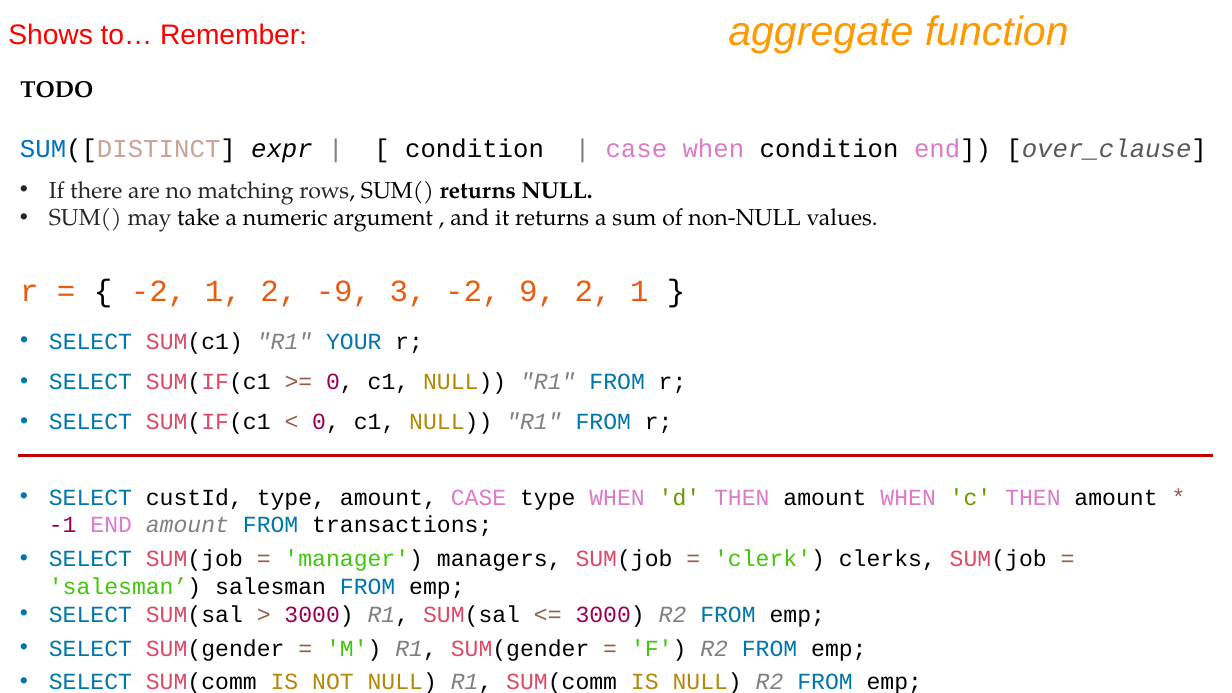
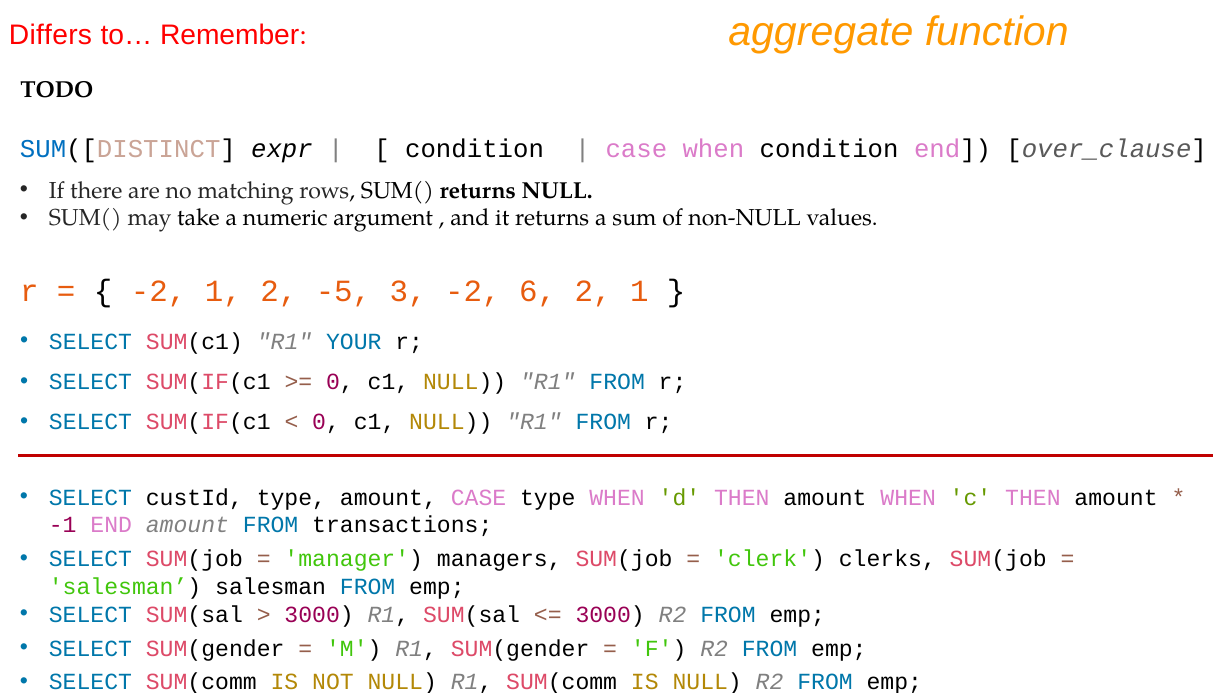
Shows: Shows -> Differs
-9: -9 -> -5
9: 9 -> 6
